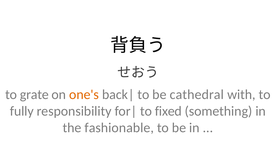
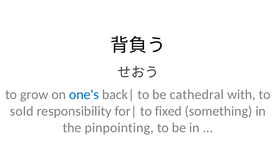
grate: grate -> grow
one's colour: orange -> blue
fully: fully -> sold
fashionable: fashionable -> pinpointing
